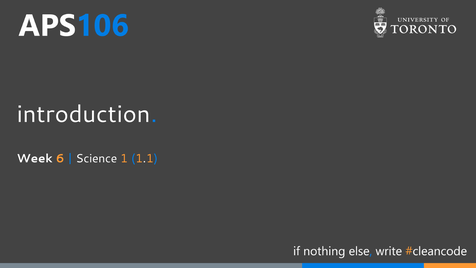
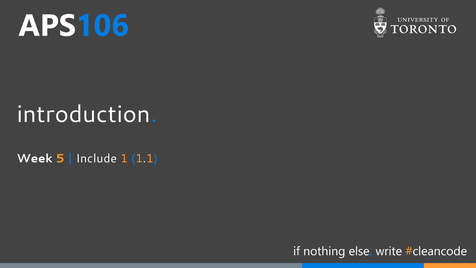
6: 6 -> 5
Science: Science -> Include
